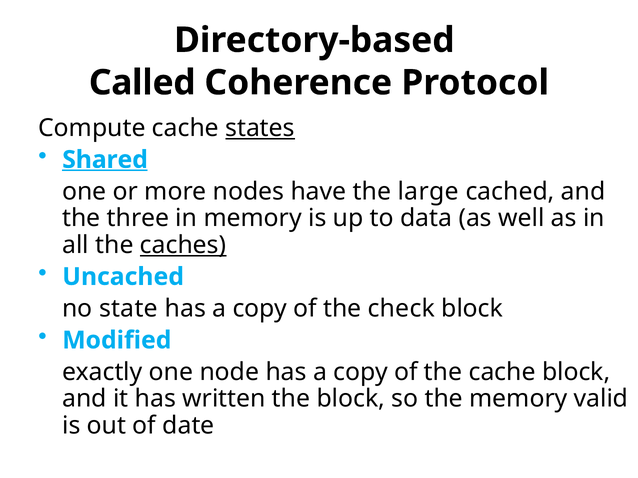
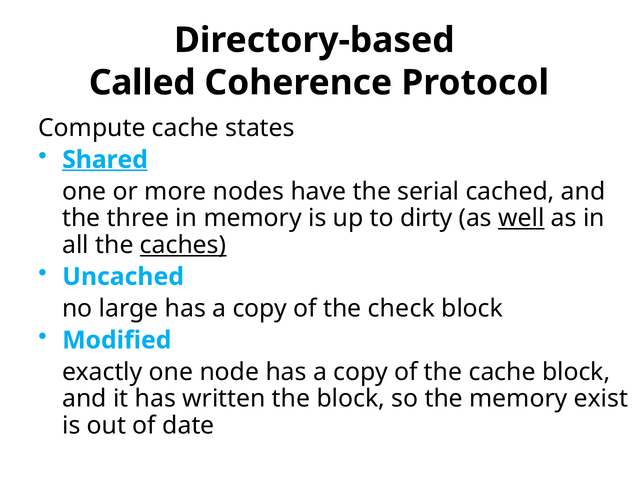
states underline: present -> none
large: large -> serial
data: data -> dirty
well underline: none -> present
state: state -> large
valid: valid -> exist
